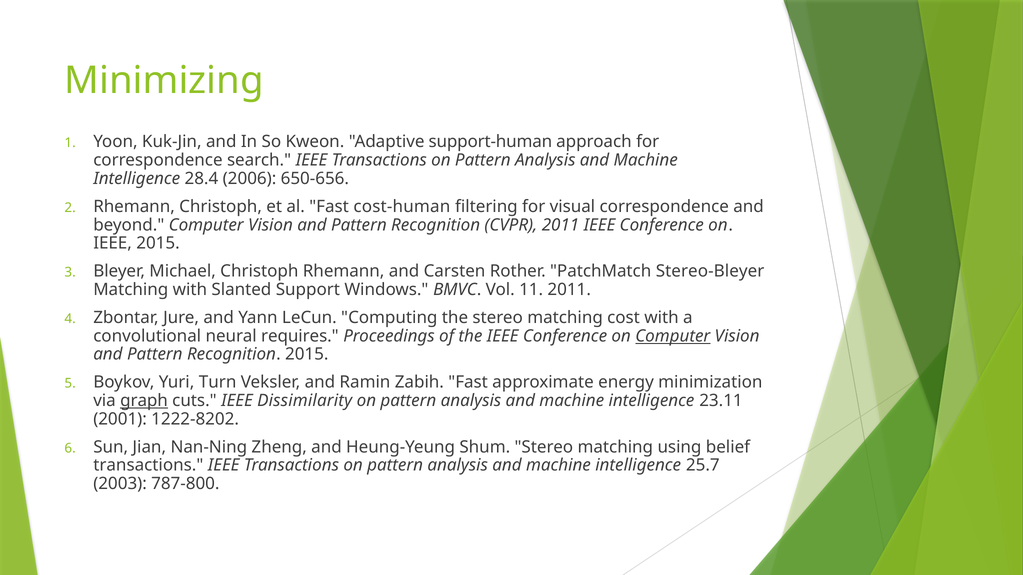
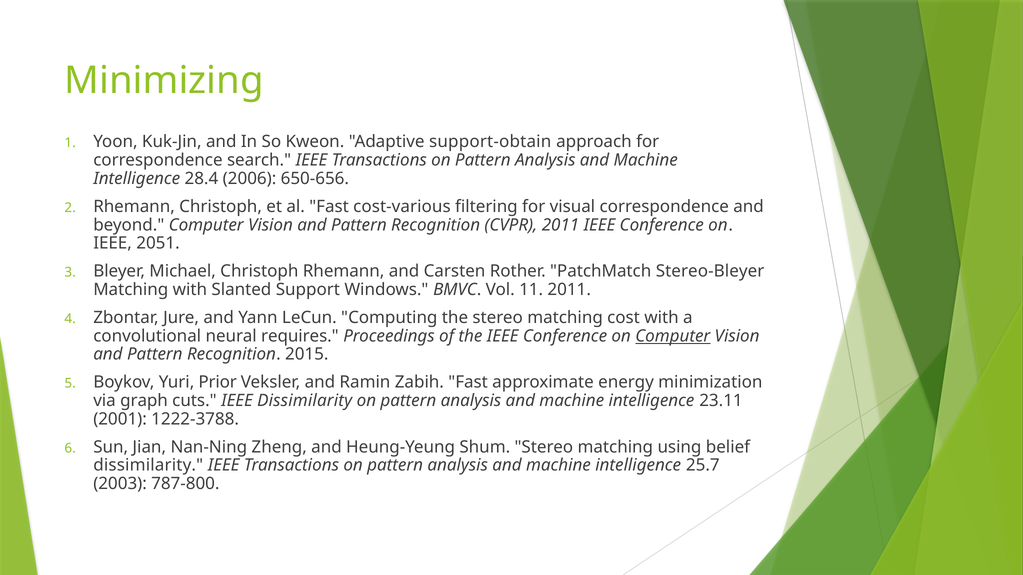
support-human: support-human -> support-obtain
cost-human: cost-human -> cost-various
IEEE 2015: 2015 -> 2051
Turn: Turn -> Prior
graph underline: present -> none
1222-8202: 1222-8202 -> 1222-3788
transactions at (148, 466): transactions -> dissimilarity
